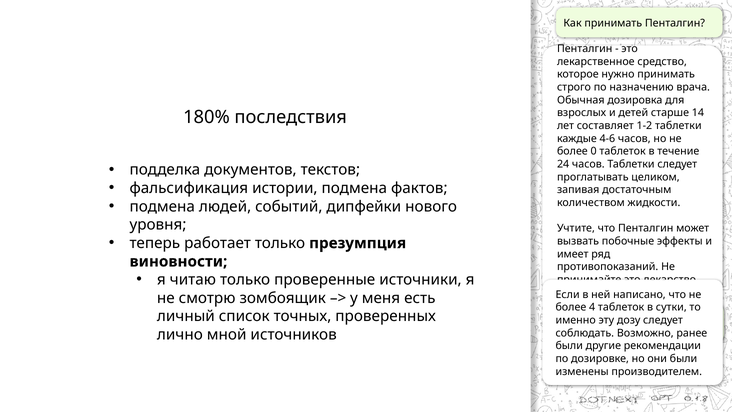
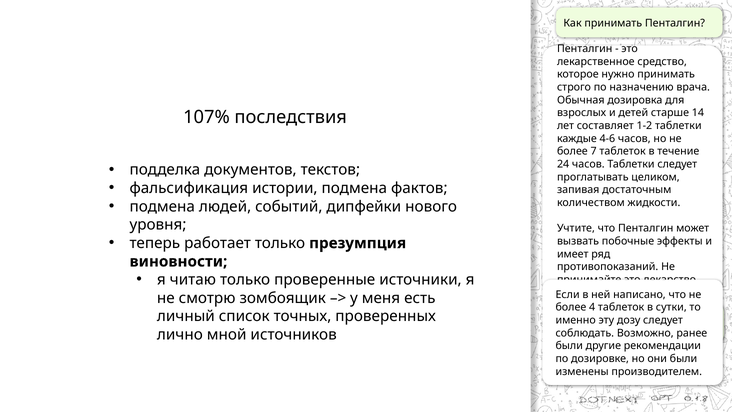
180%: 180% -> 107%
0: 0 -> 7
